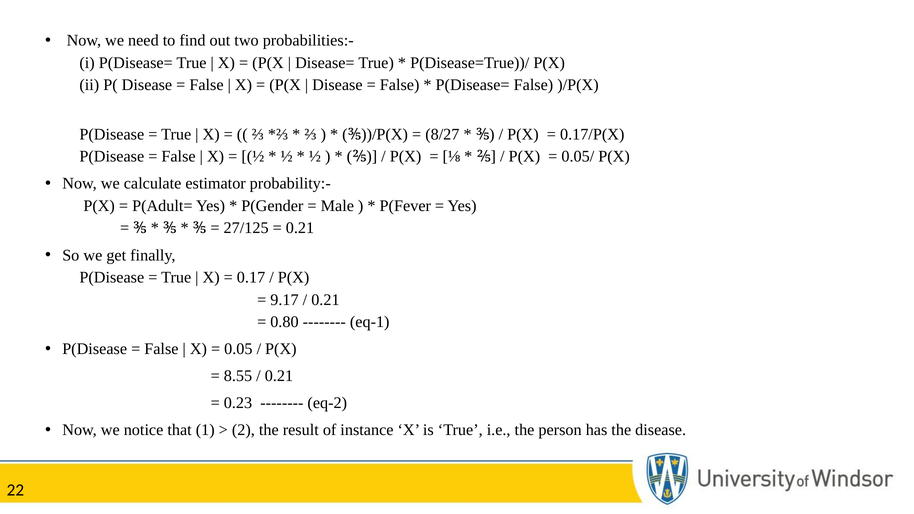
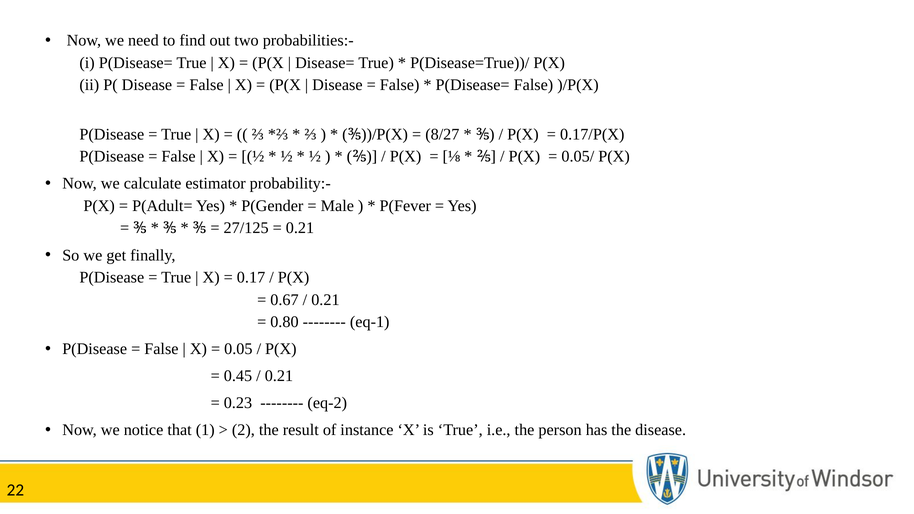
9.17: 9.17 -> 0.67
8.55: 8.55 -> 0.45
